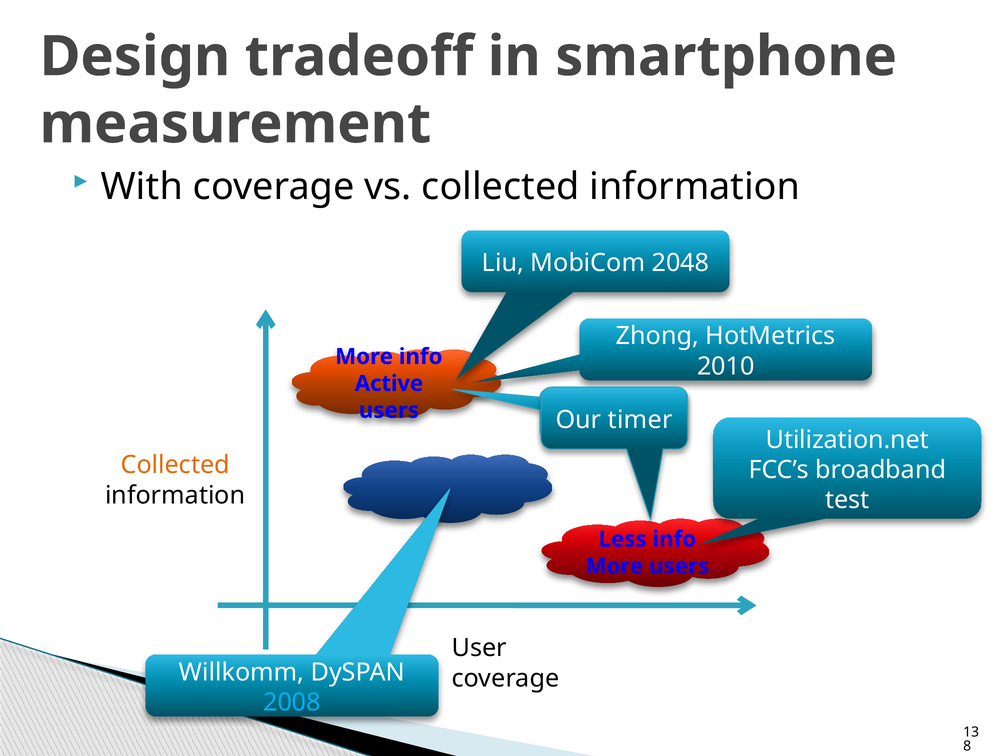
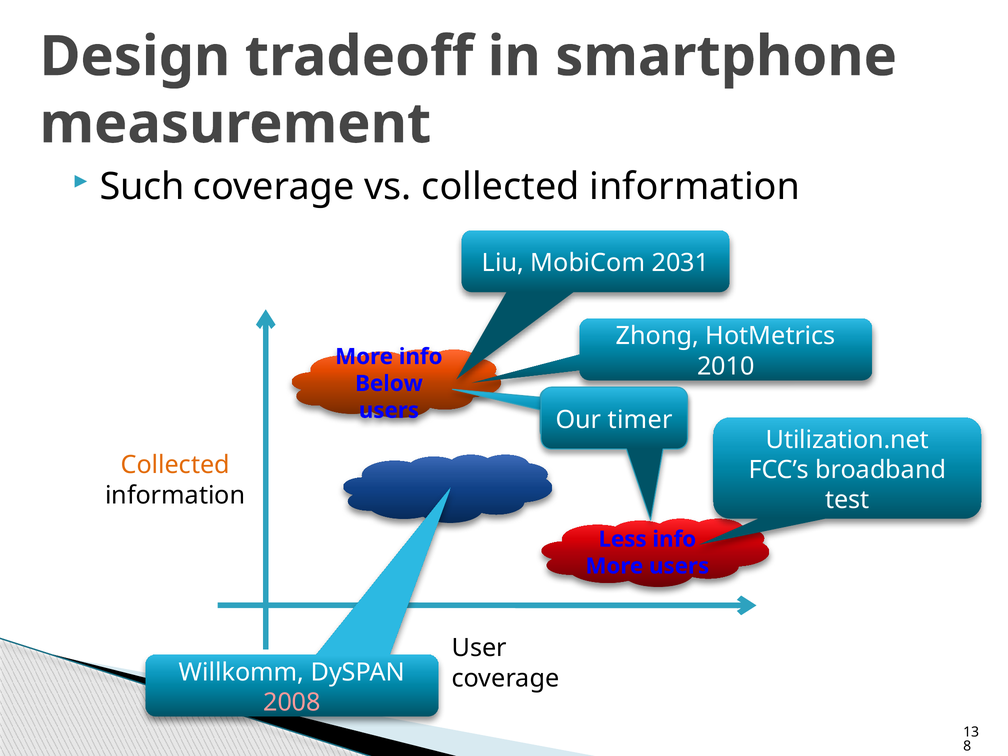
With: With -> Such
2048: 2048 -> 2031
Active: Active -> Below
2008 colour: light blue -> pink
